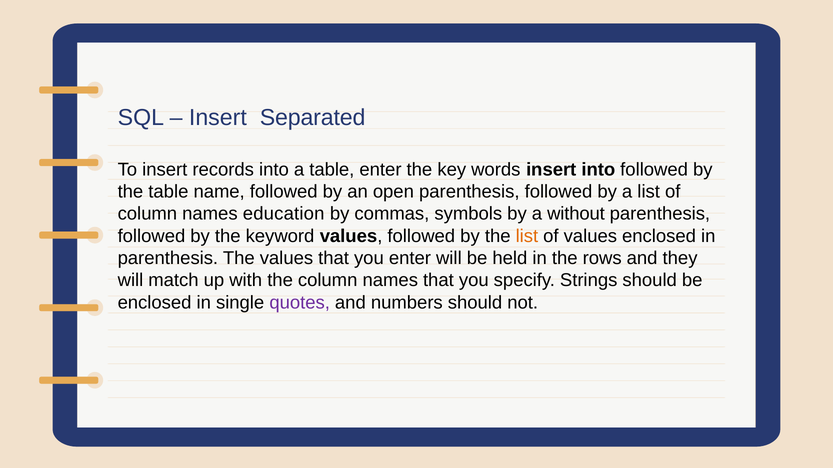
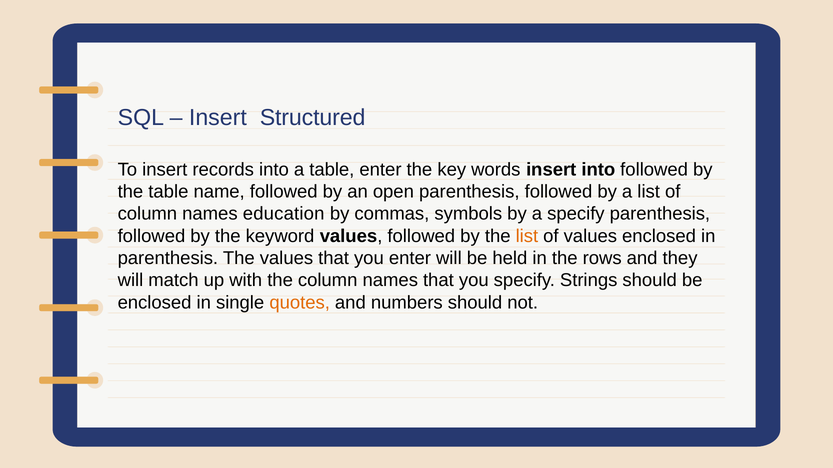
Separated: Separated -> Structured
a without: without -> specify
quotes colour: purple -> orange
